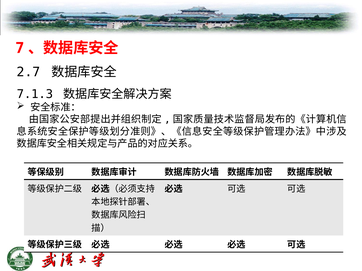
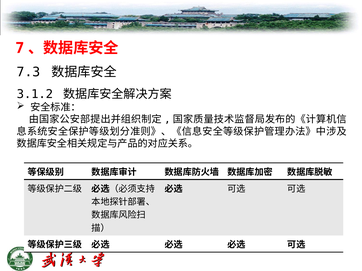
2.7: 2.7 -> 7.3
7.1.3: 7.1.3 -> 3.1.2
